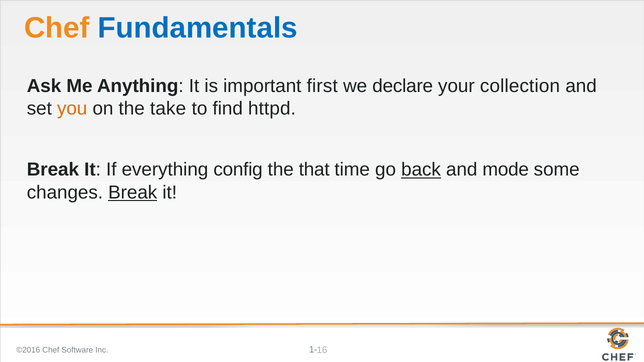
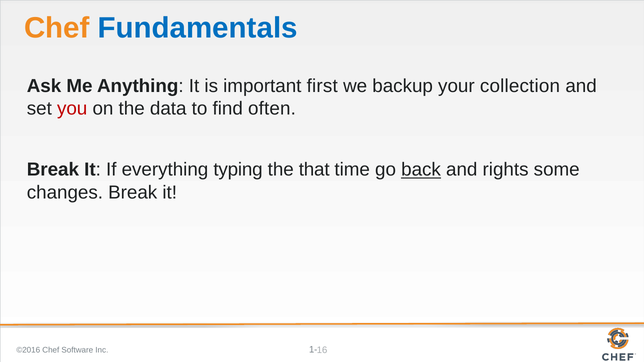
declare: declare -> backup
you colour: orange -> red
take: take -> data
httpd: httpd -> often
config: config -> typing
mode: mode -> rights
Break at (133, 192) underline: present -> none
